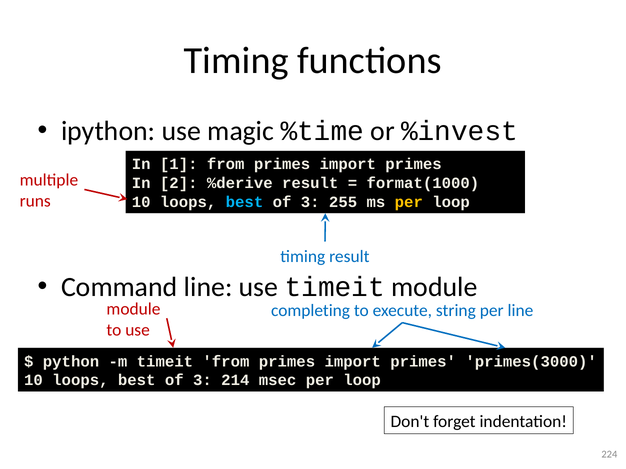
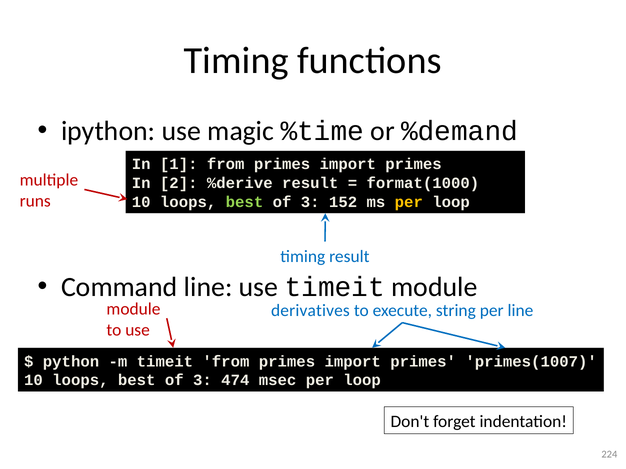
%invest: %invest -> %demand
best at (244, 202) colour: light blue -> light green
255: 255 -> 152
completing: completing -> derivatives
primes(3000: primes(3000 -> primes(1007
214: 214 -> 474
